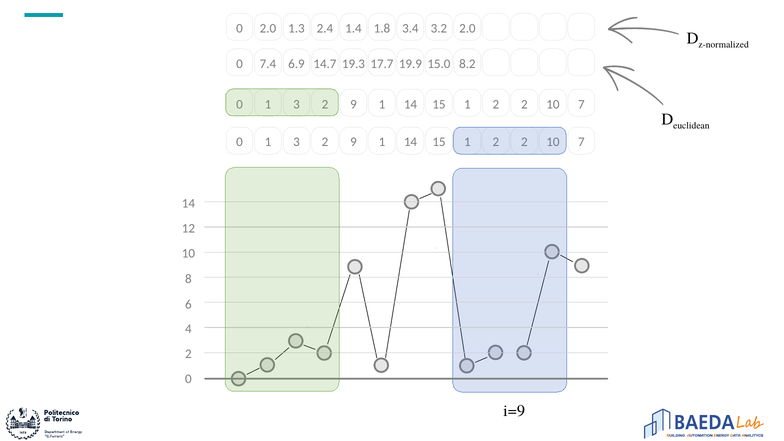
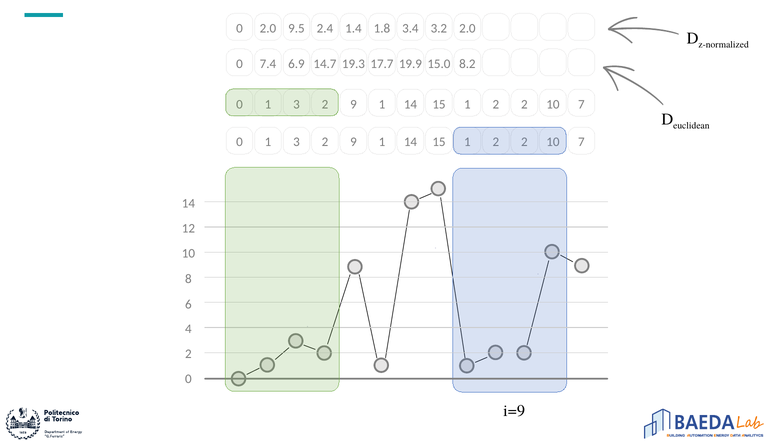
1.3: 1.3 -> 9.5
